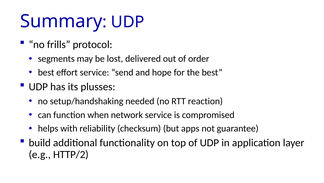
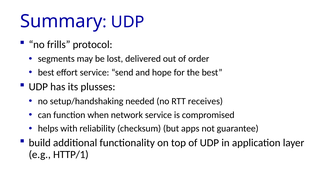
reaction: reaction -> receives
HTTP/2: HTTP/2 -> HTTP/1
